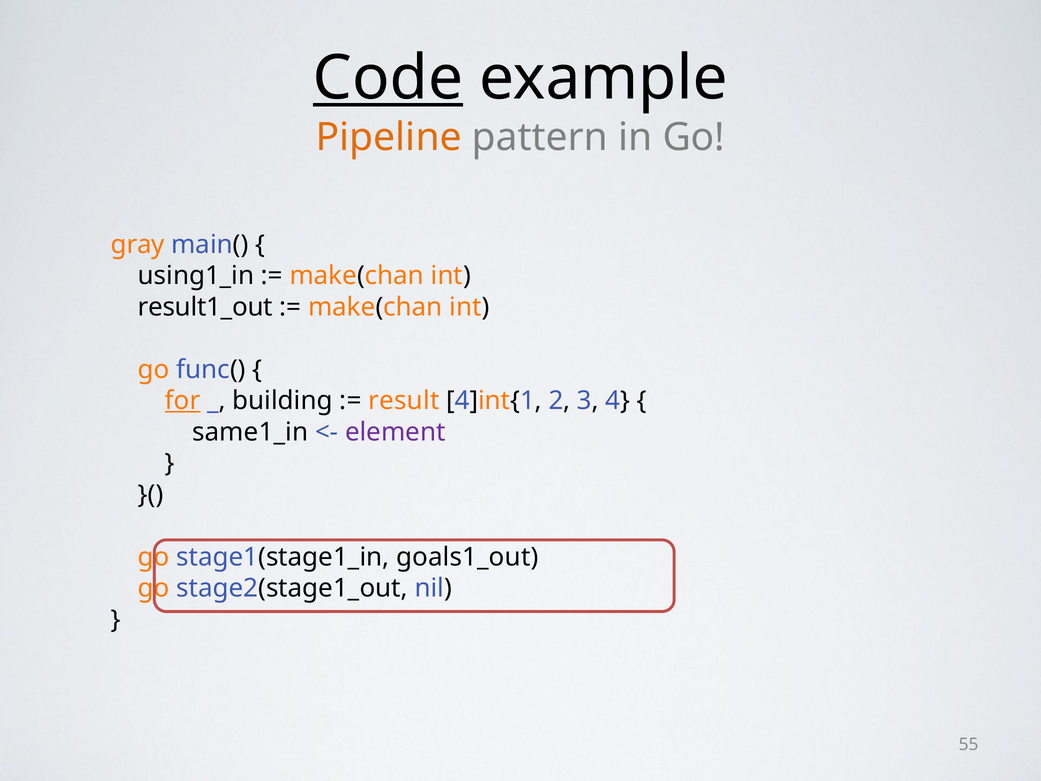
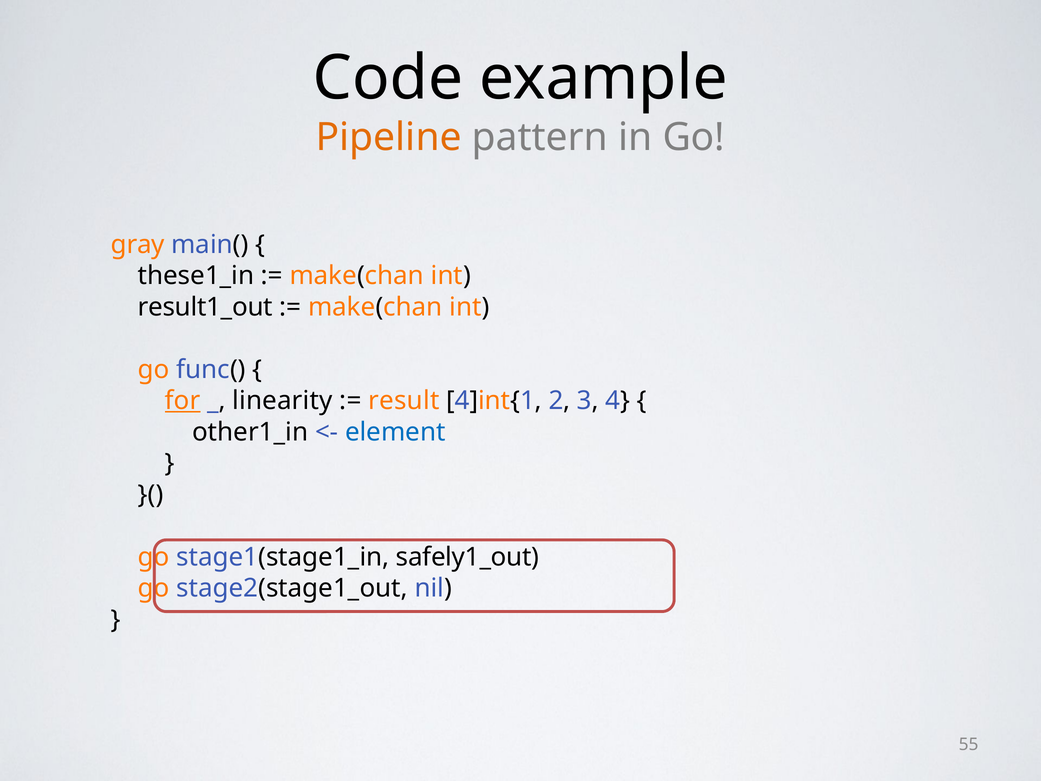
Code underline: present -> none
using1_in: using1_in -> these1_in
building: building -> linearity
same1_in: same1_in -> other1_in
element colour: purple -> blue
goals1_out: goals1_out -> safely1_out
